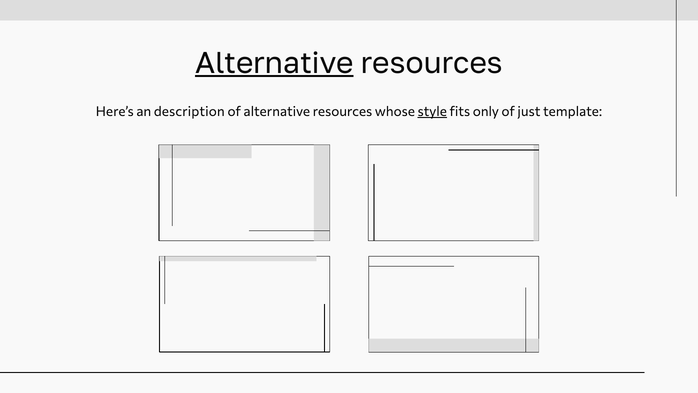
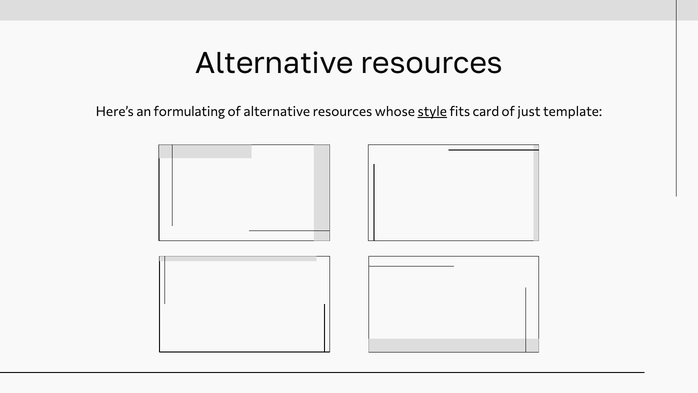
Alternative at (274, 63) underline: present -> none
description: description -> formulating
only: only -> card
